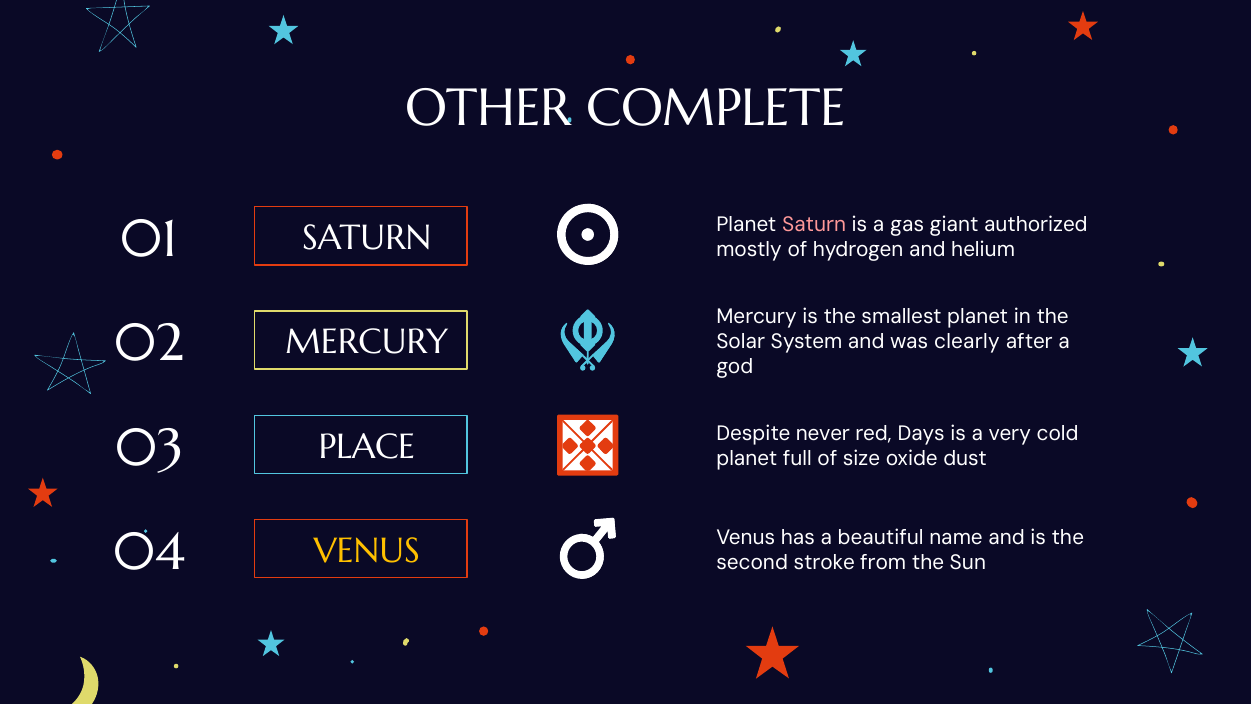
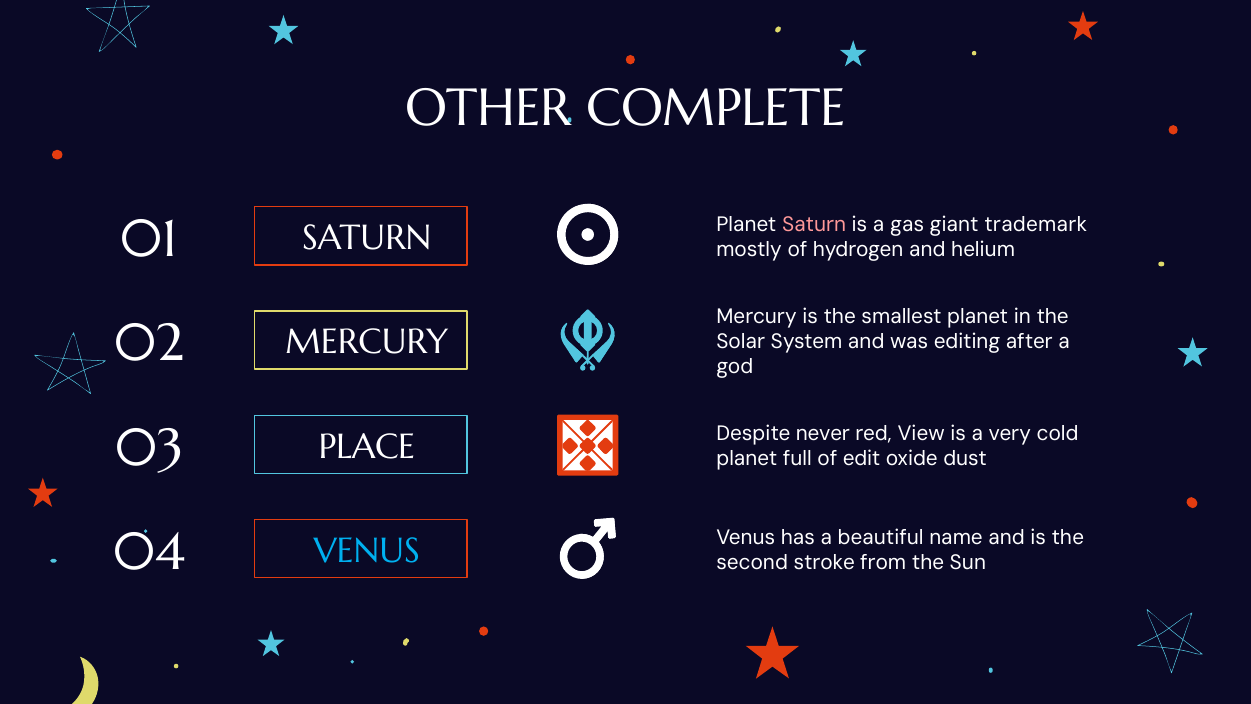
authorized: authorized -> trademark
clearly: clearly -> editing
Days: Days -> View
size: size -> edit
VENUS at (367, 551) colour: yellow -> light blue
